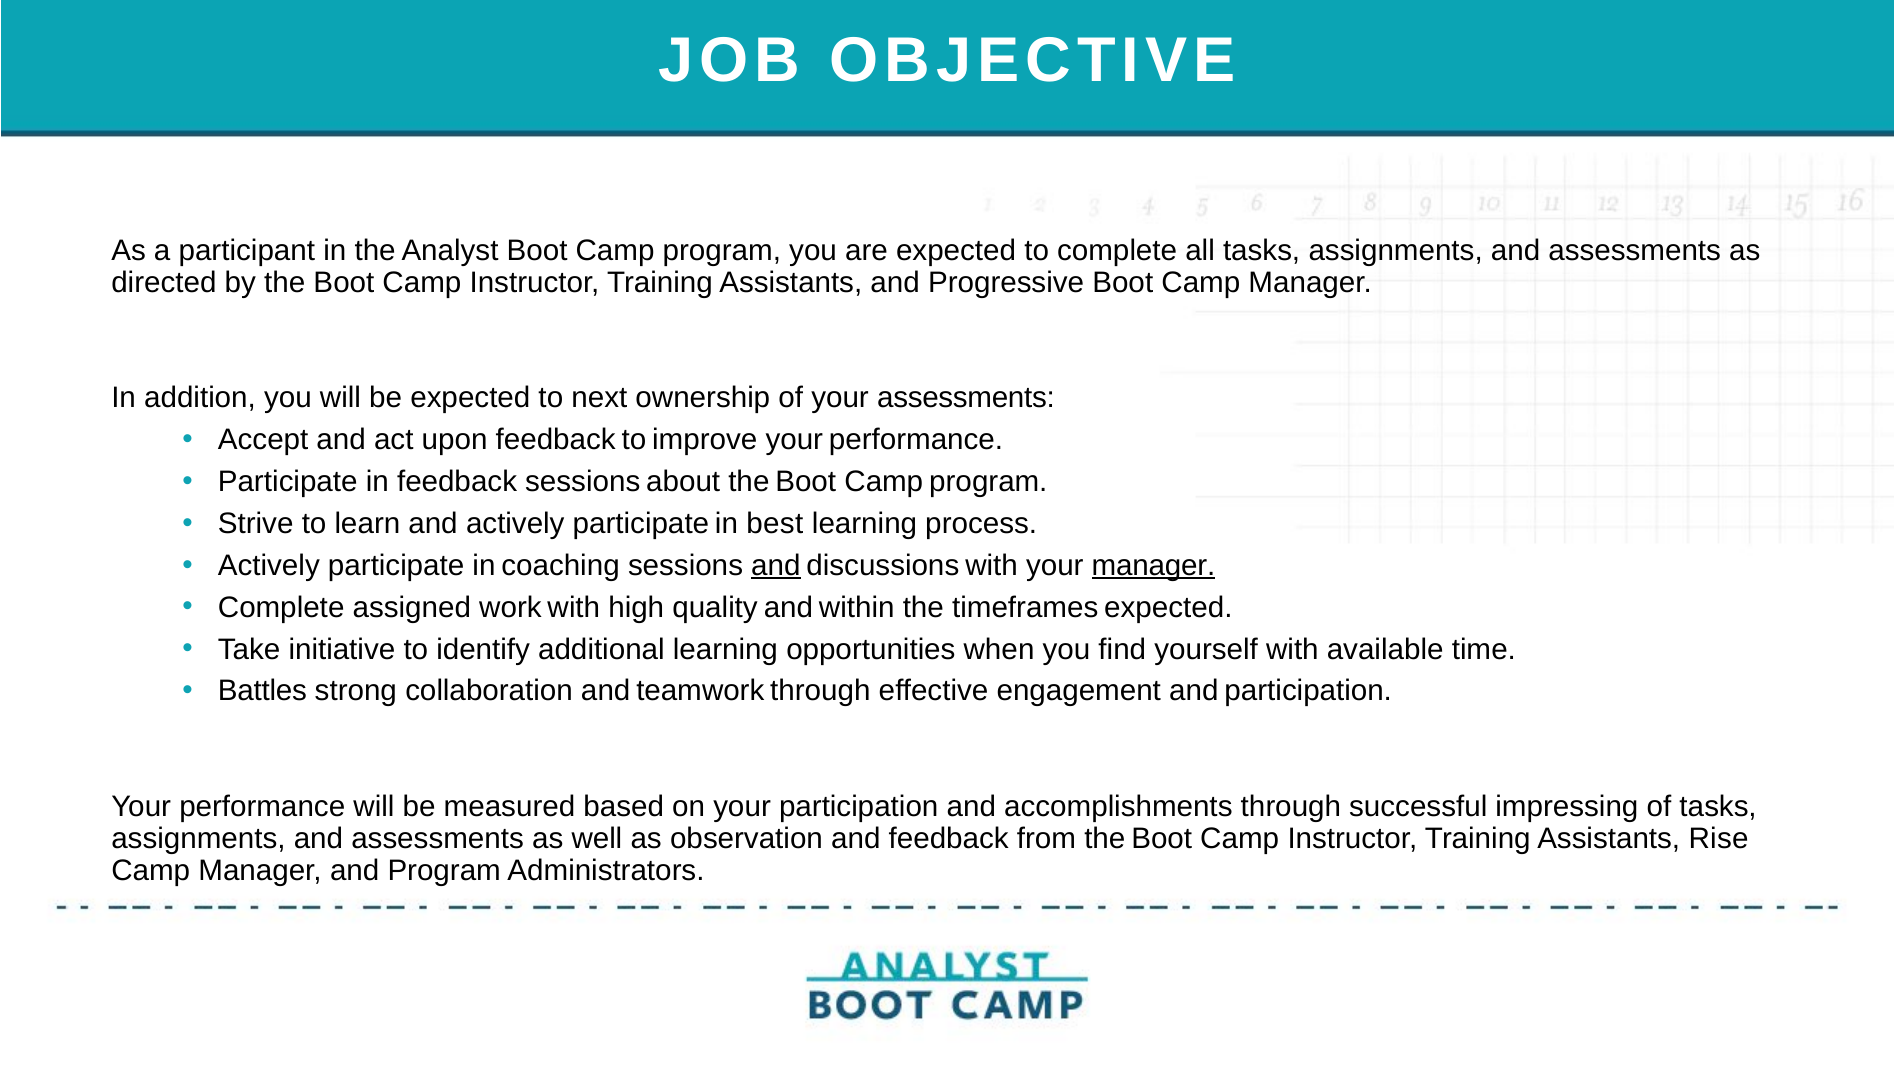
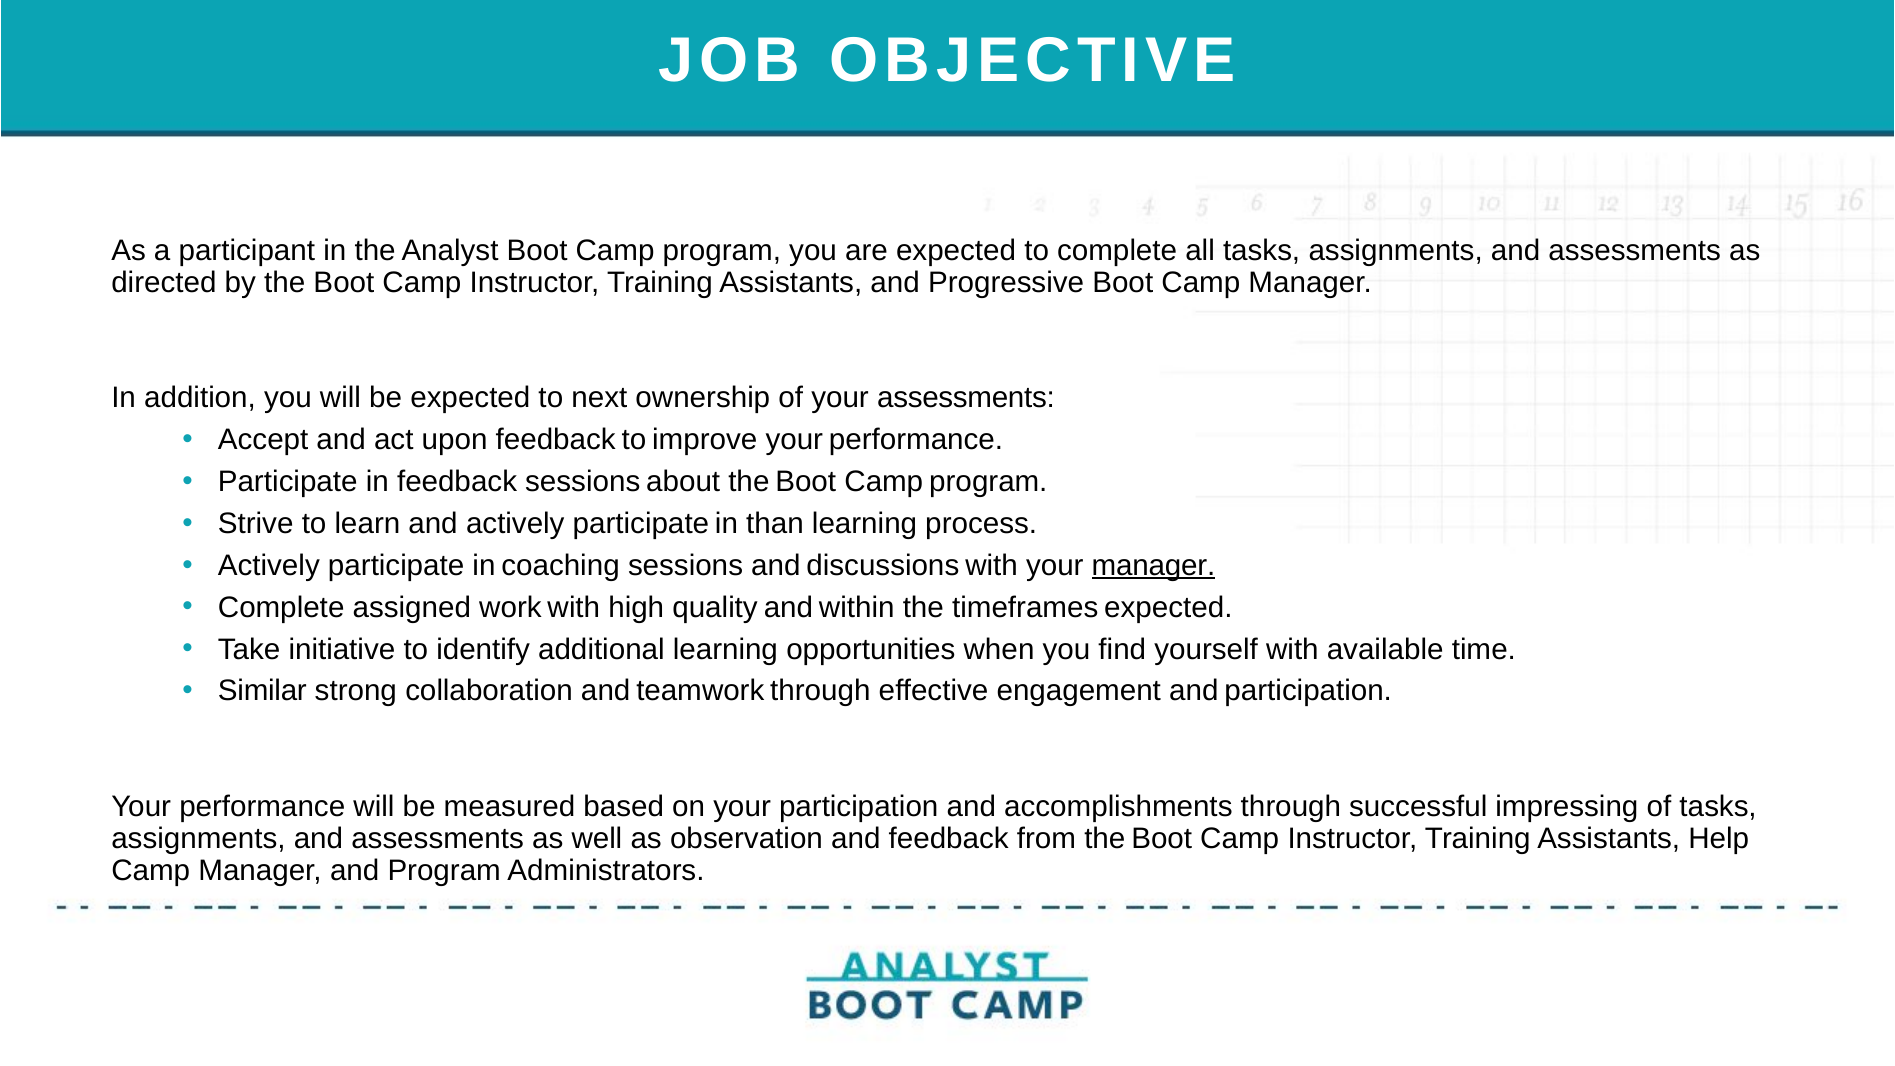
best: best -> than
and at (776, 565) underline: present -> none
Battles: Battles -> Similar
Rise: Rise -> Help
